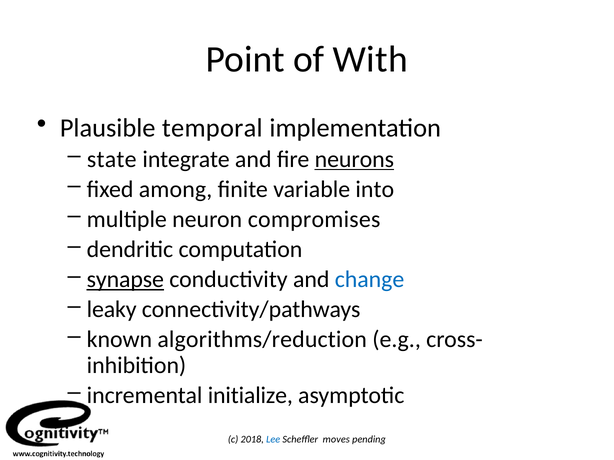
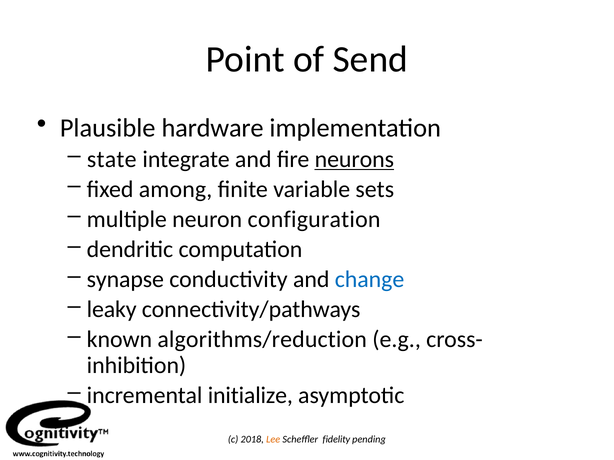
With: With -> Send
temporal: temporal -> hardware
into: into -> sets
compromises: compromises -> configuration
synapse underline: present -> none
Lee colour: blue -> orange
moves: moves -> fidelity
